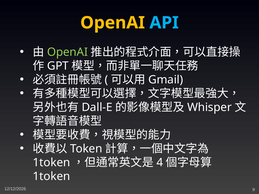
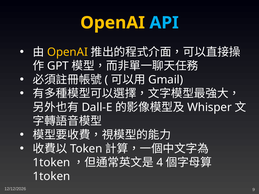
OpenAI at (67, 52) colour: light green -> yellow
